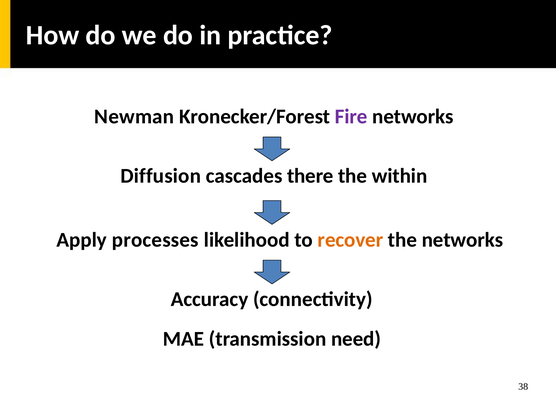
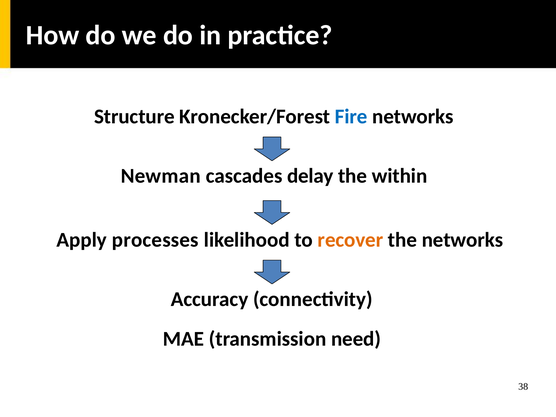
Newman: Newman -> Structure
Fire colour: purple -> blue
Diffusion: Diffusion -> Newman
there: there -> delay
